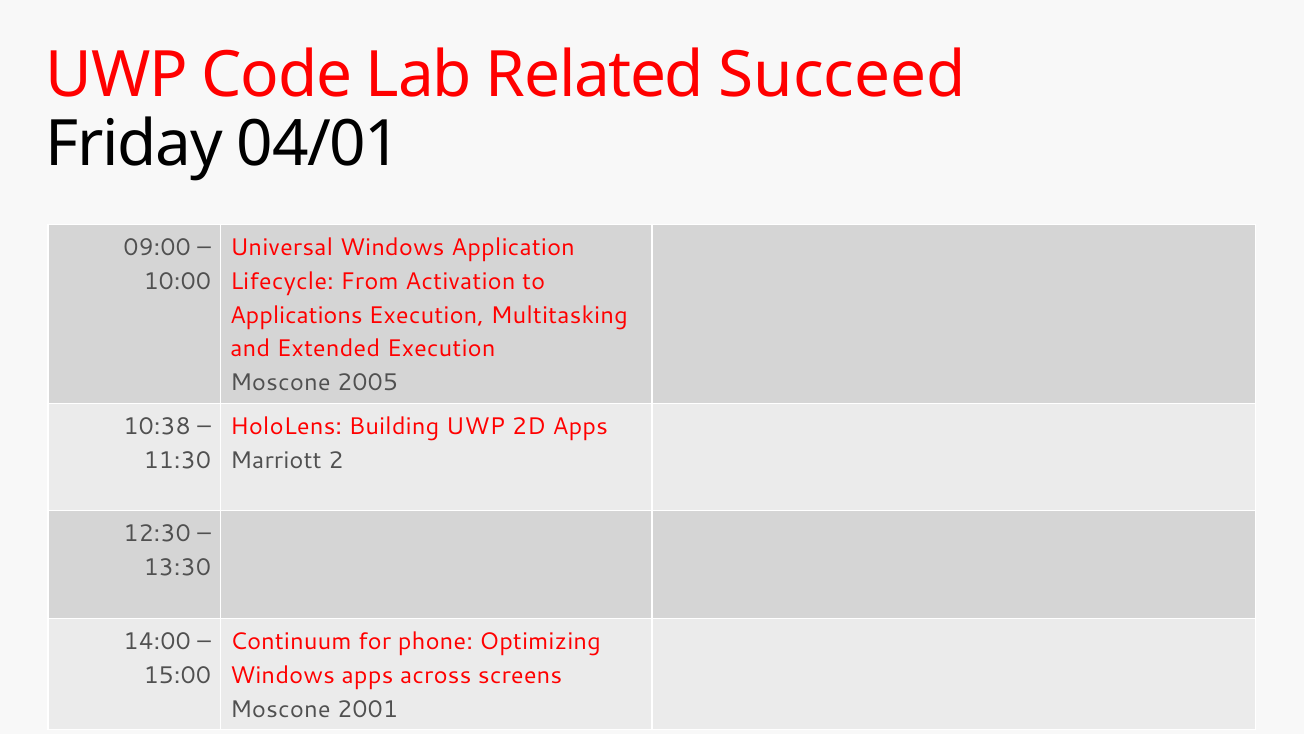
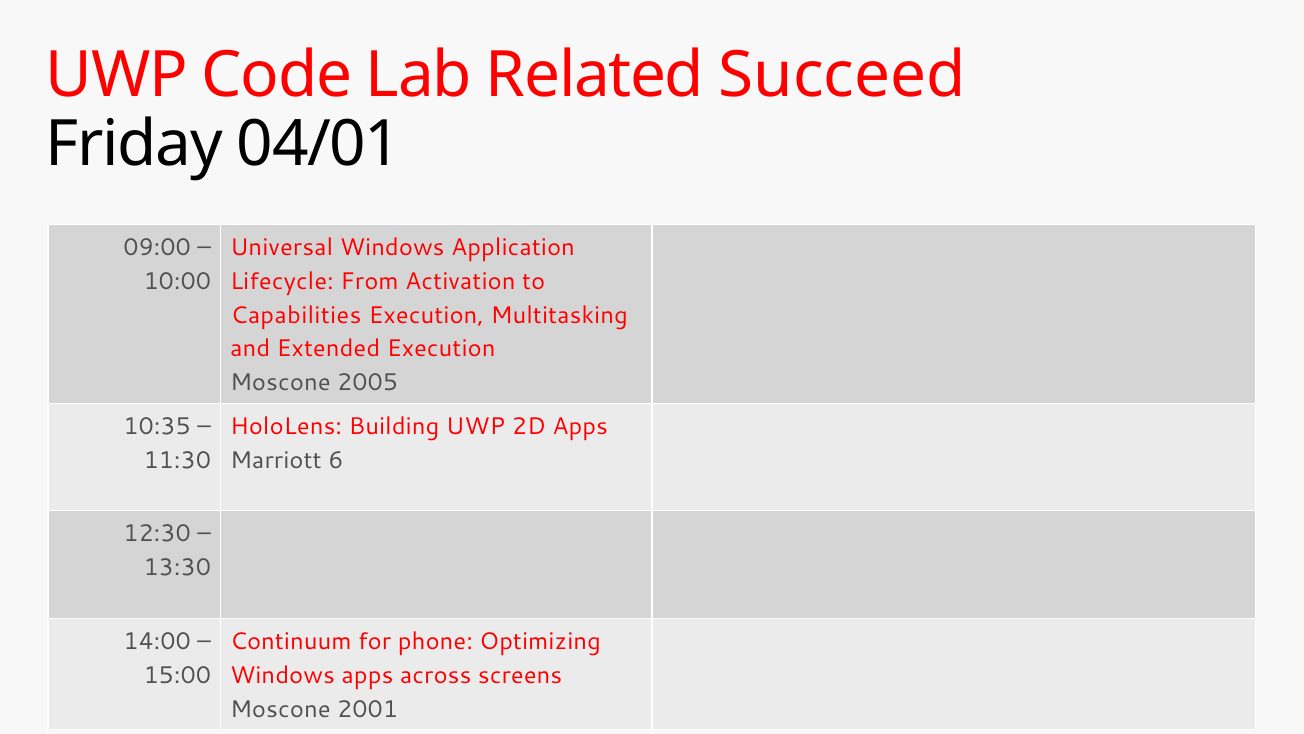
Applications: Applications -> Capabilities
10:38: 10:38 -> 10:35
2: 2 -> 6
